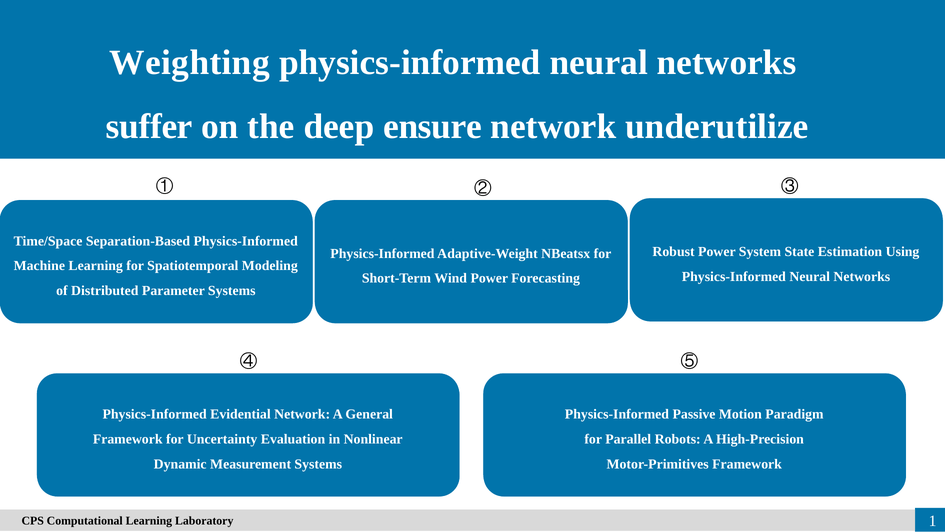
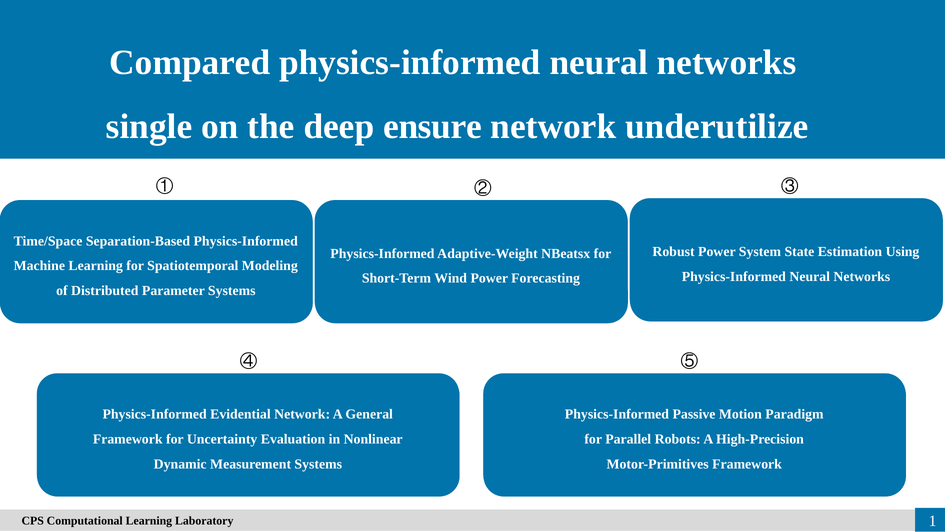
Weighting: Weighting -> Compared
suffer: suffer -> single
